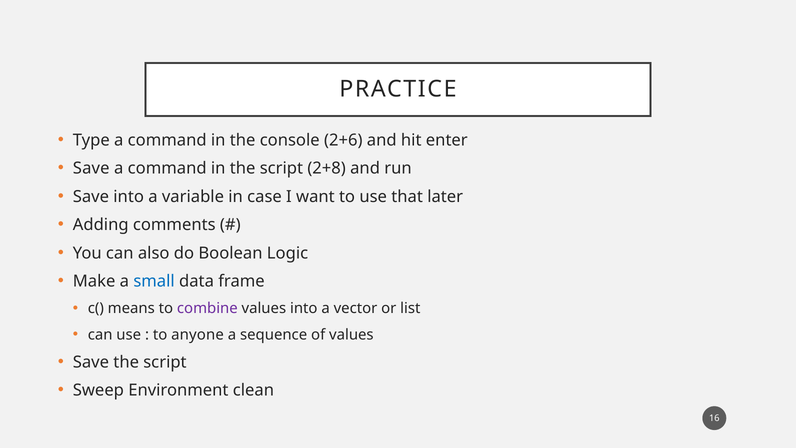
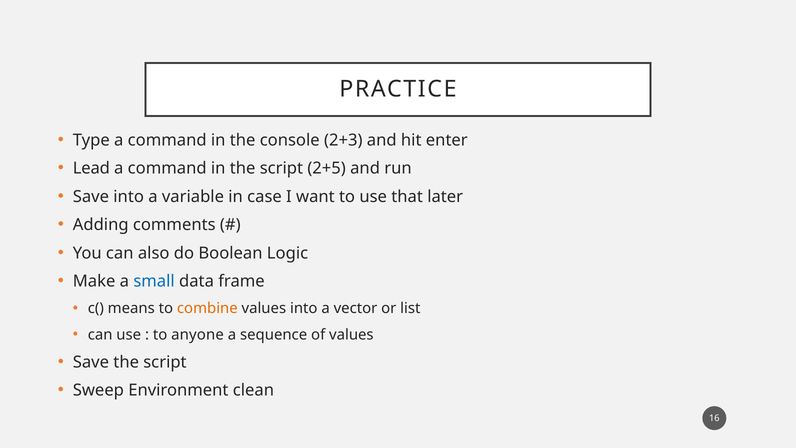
2+6: 2+6 -> 2+3
Save at (91, 168): Save -> Lead
2+8: 2+8 -> 2+5
combine colour: purple -> orange
